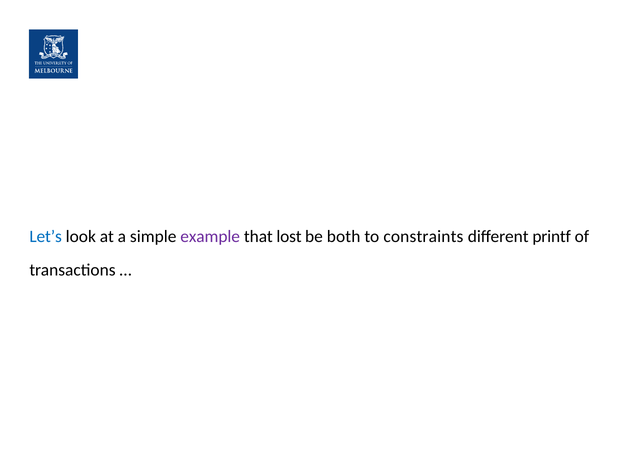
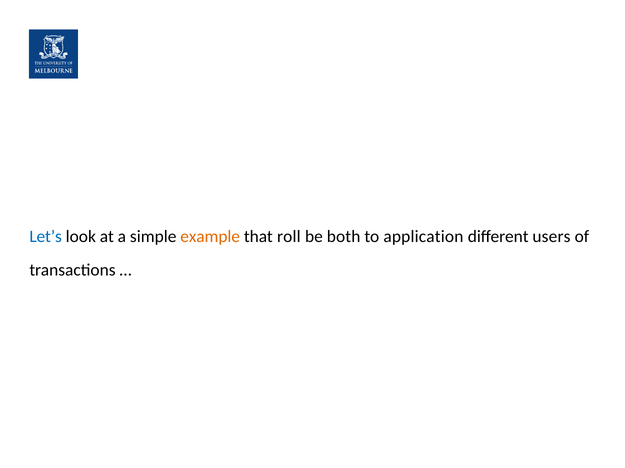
example colour: purple -> orange
lost: lost -> roll
constraints: constraints -> application
printf: printf -> users
